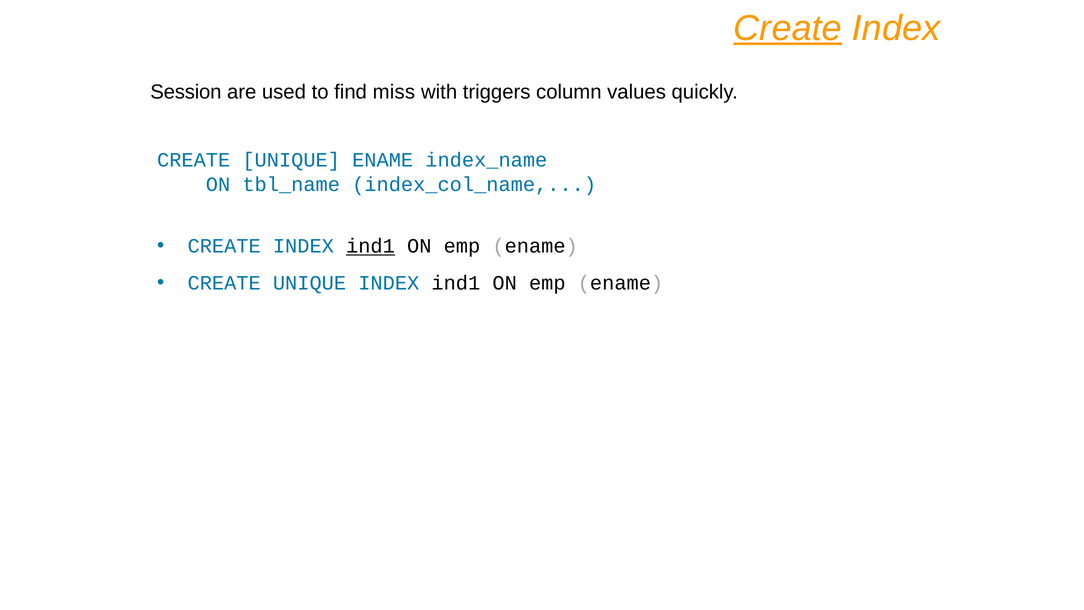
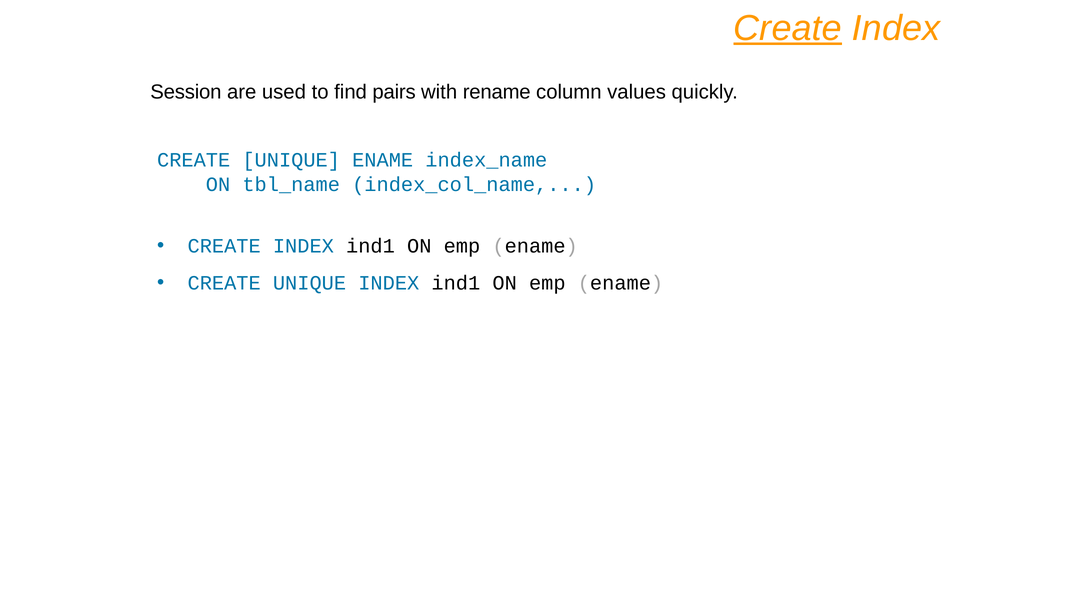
miss: miss -> pairs
triggers: triggers -> rename
ind1 at (370, 246) underline: present -> none
